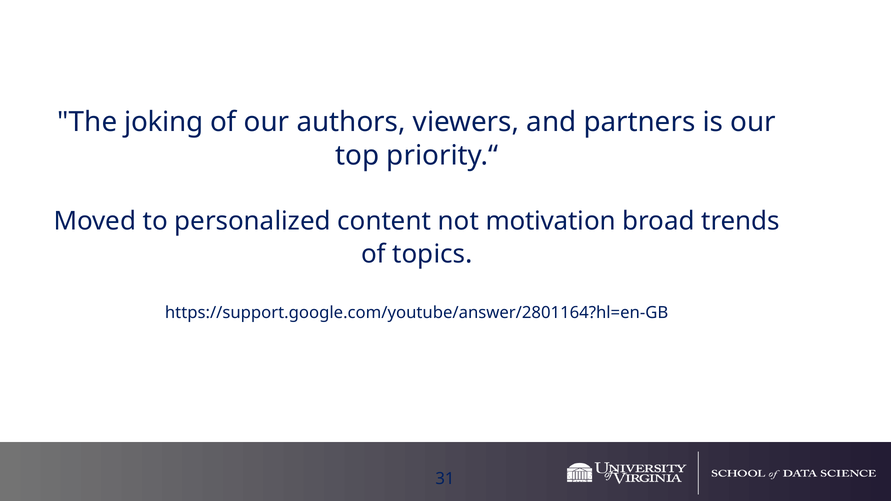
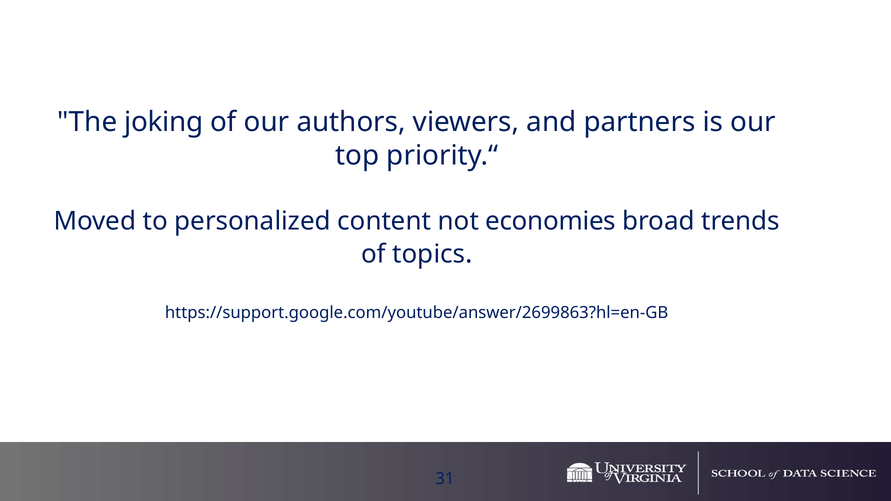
motivation: motivation -> economies
https://support.google.com/youtube/answer/2801164?hl=en-GB: https://support.google.com/youtube/answer/2801164?hl=en-GB -> https://support.google.com/youtube/answer/2699863?hl=en-GB
